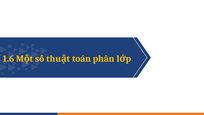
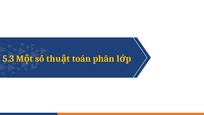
1.6: 1.6 -> 5.3
